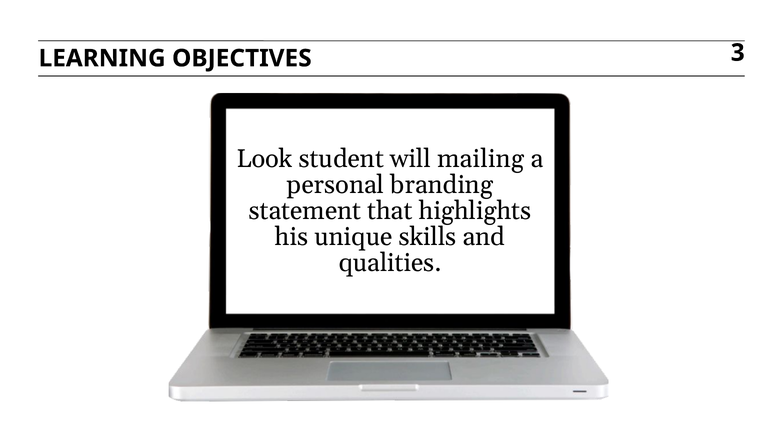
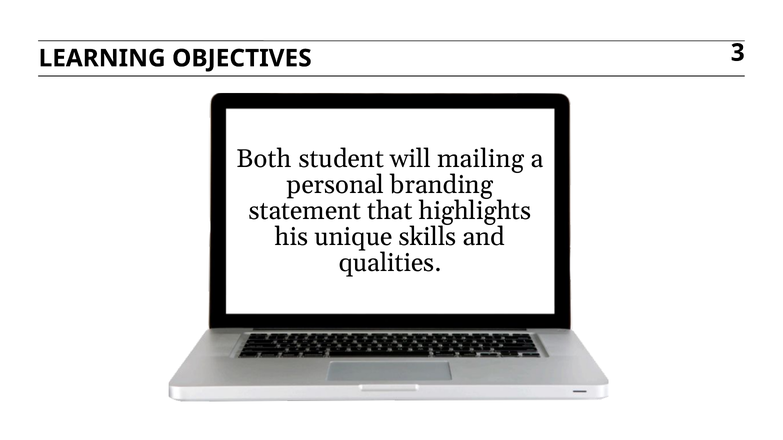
Look: Look -> Both
